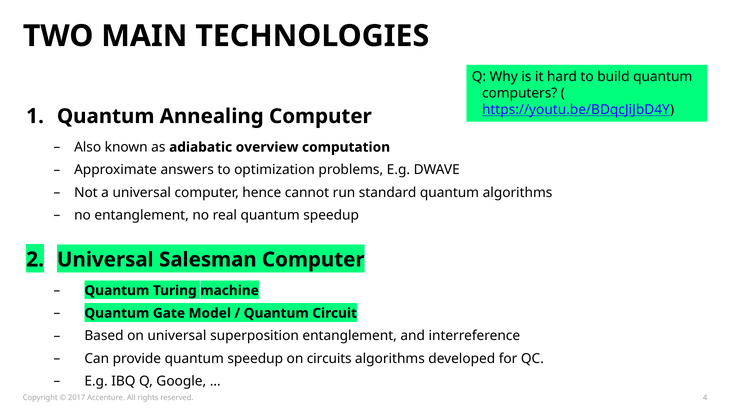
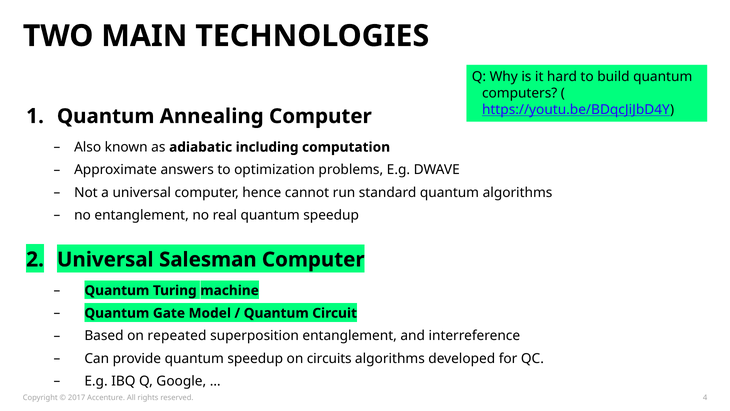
overview: overview -> including
on universal: universal -> repeated
